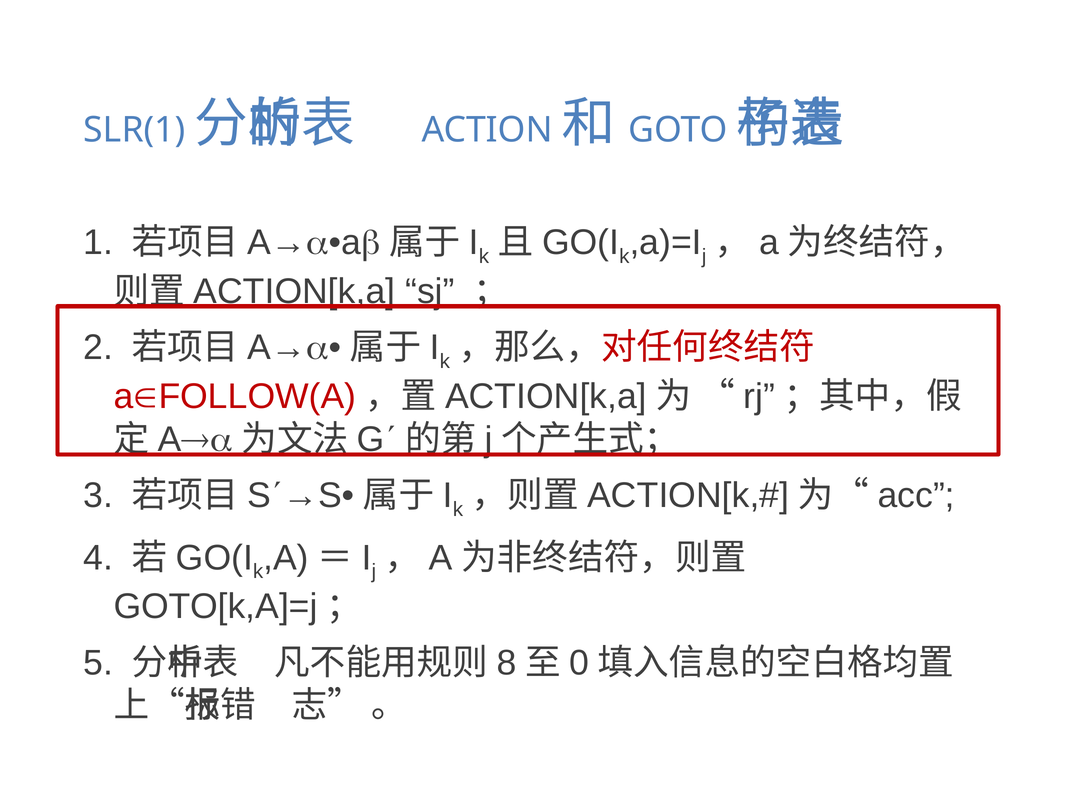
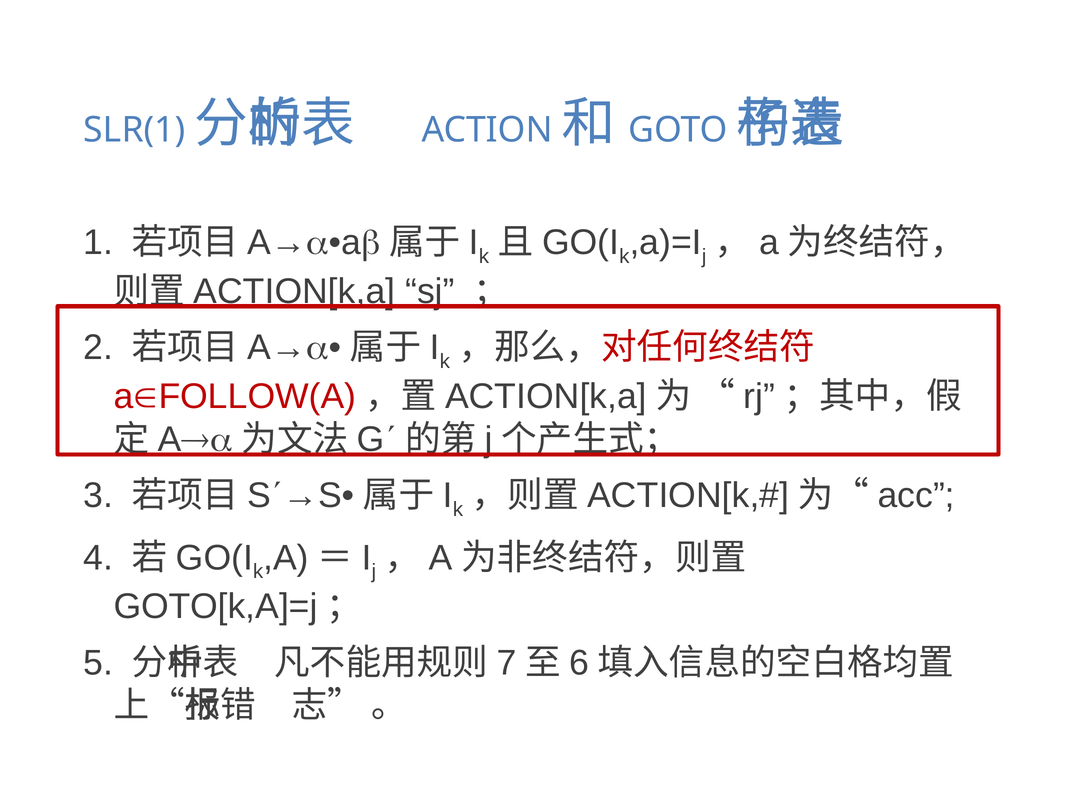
8: 8 -> 7
0: 0 -> 6
